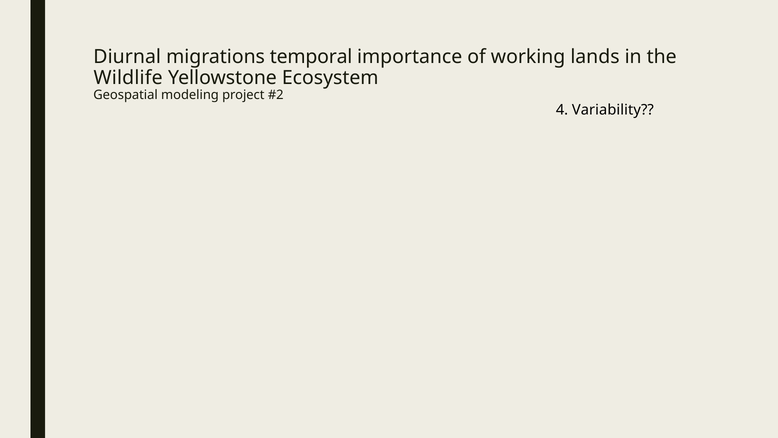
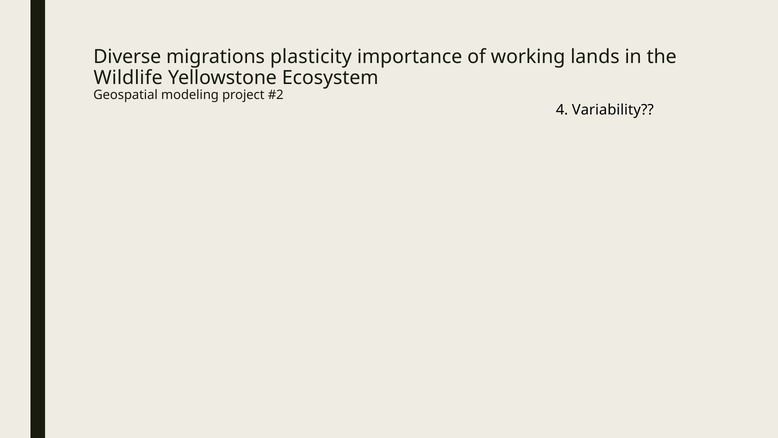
Diurnal: Diurnal -> Diverse
temporal: temporal -> plasticity
